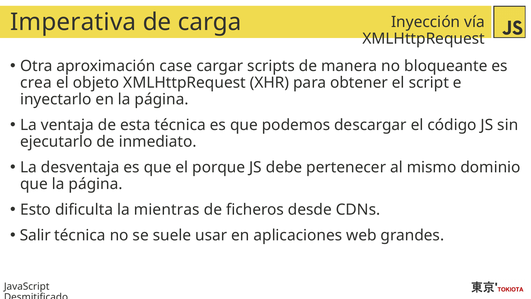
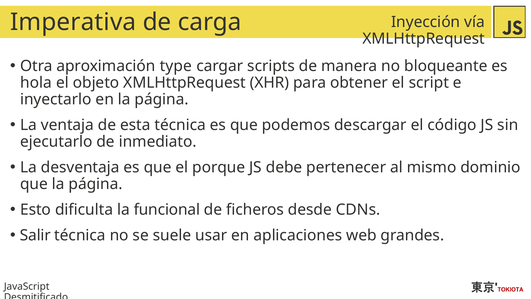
case: case -> type
crea: crea -> hola
mientras: mientras -> funcional
